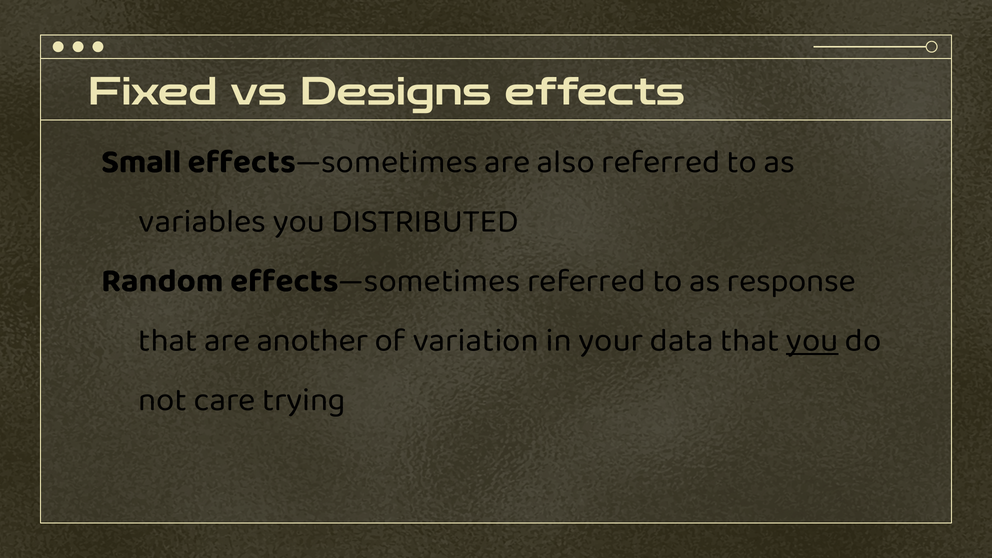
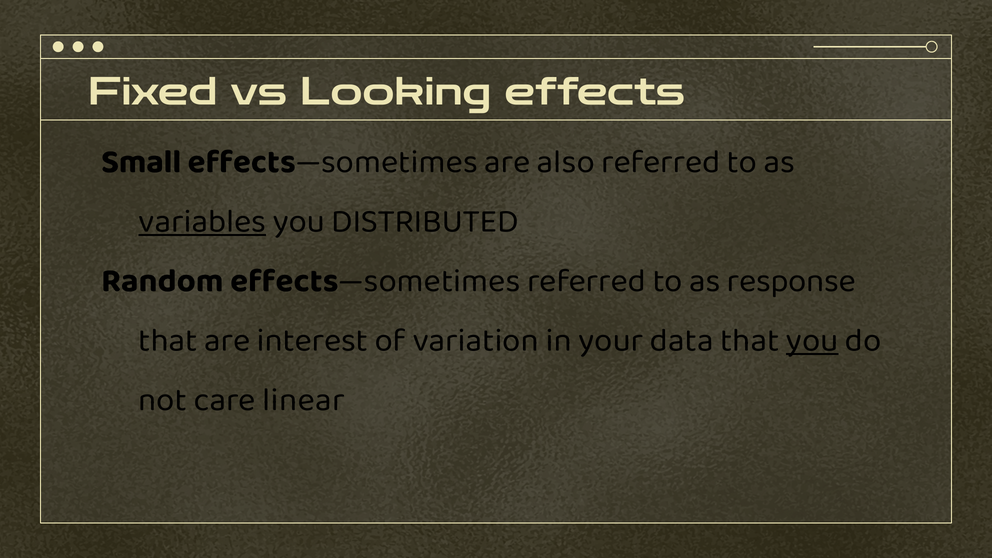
Designs: Designs -> Looking
variables underline: none -> present
another: another -> interest
trying: trying -> linear
